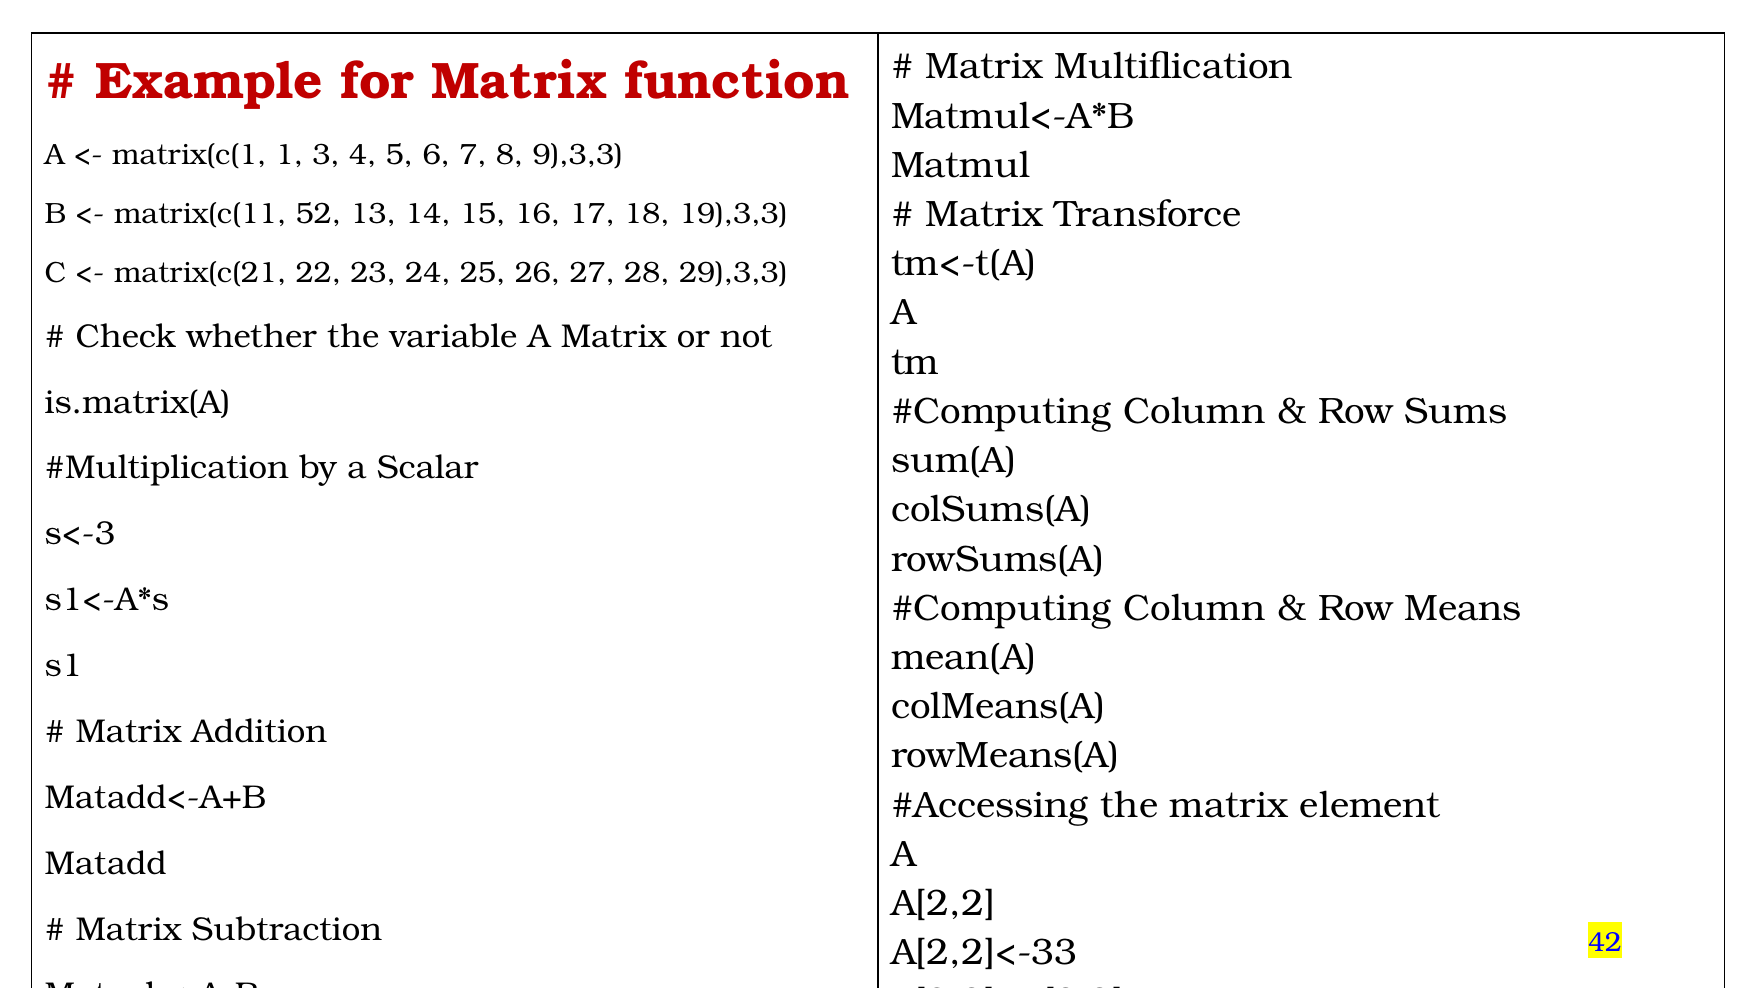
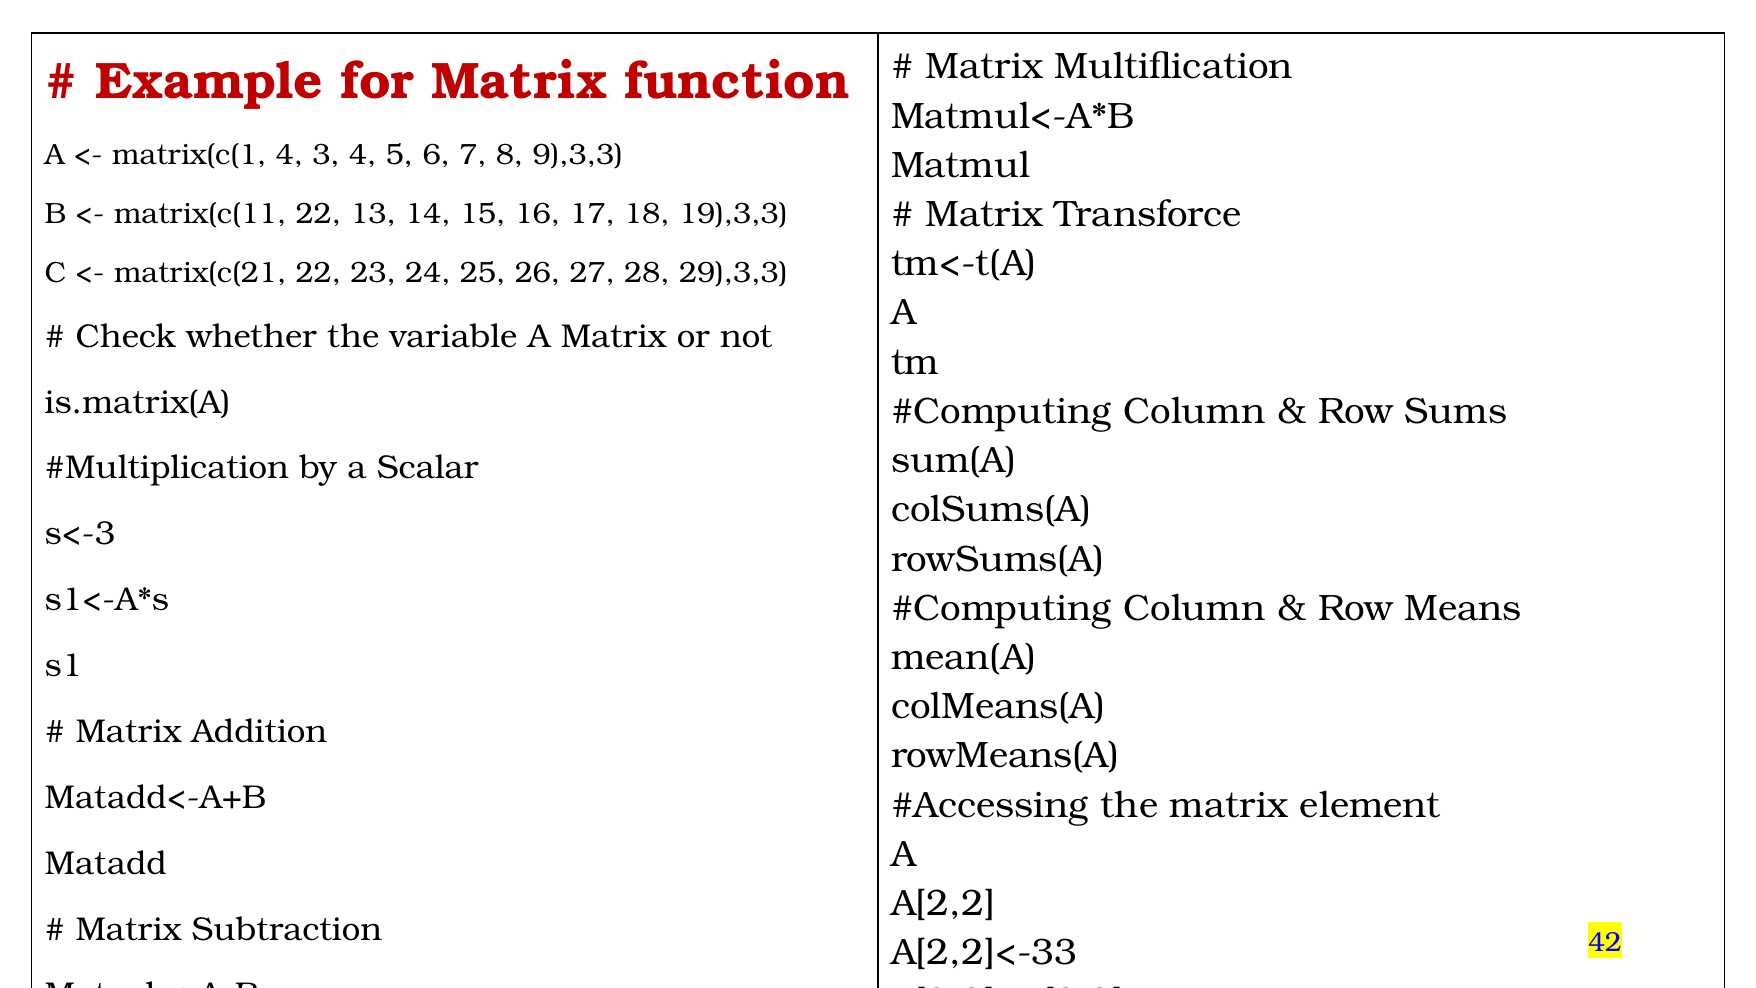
matrix(c(1 1: 1 -> 4
matrix(c(11 52: 52 -> 22
